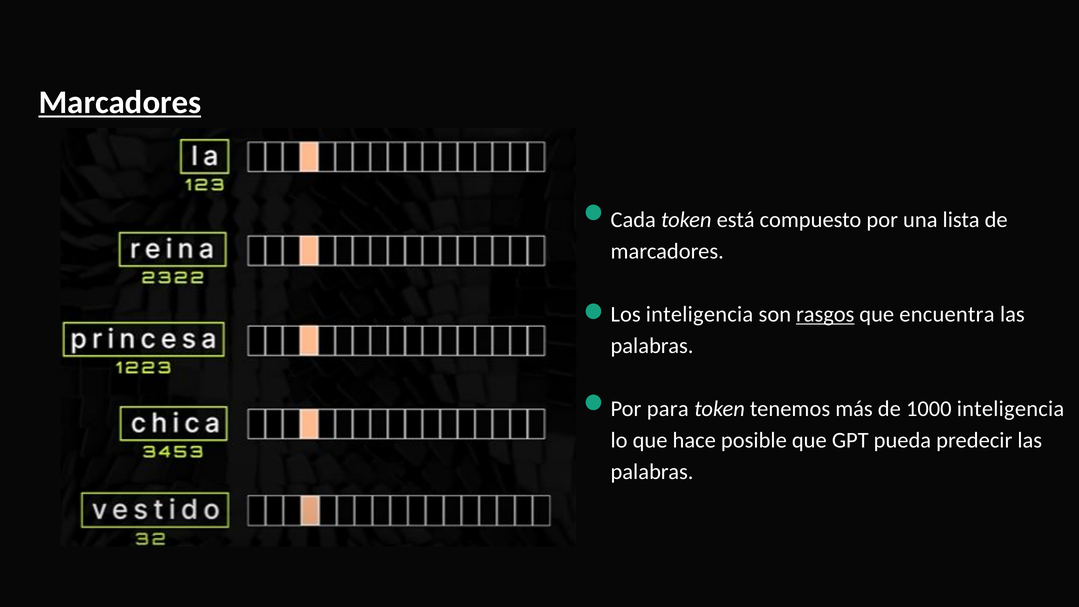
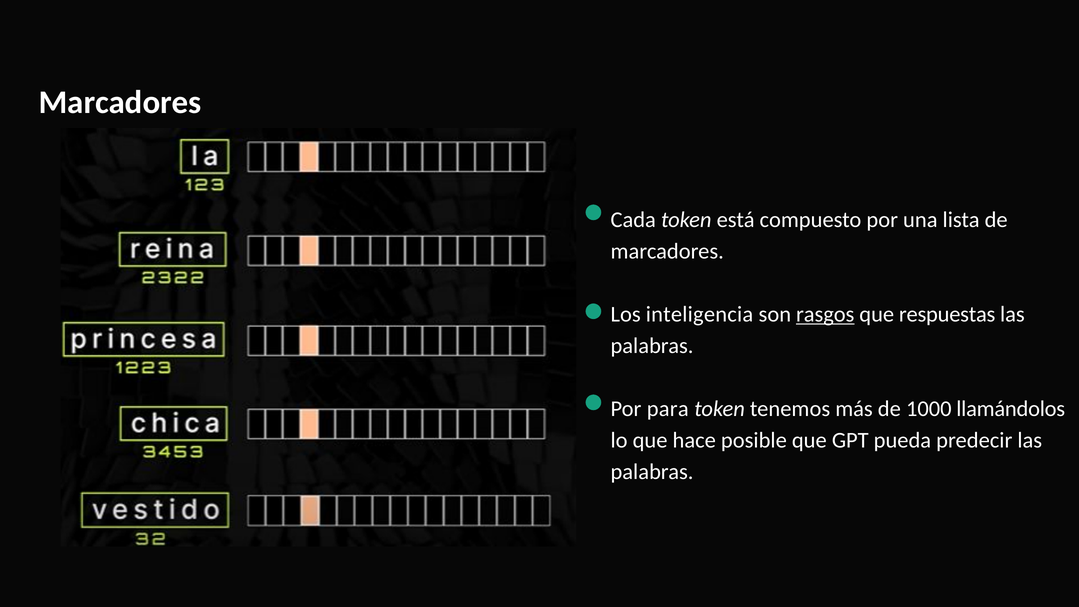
Marcadores at (120, 102) underline: present -> none
encuentra: encuentra -> respuestas
1000 inteligencia: inteligencia -> llamándolos
